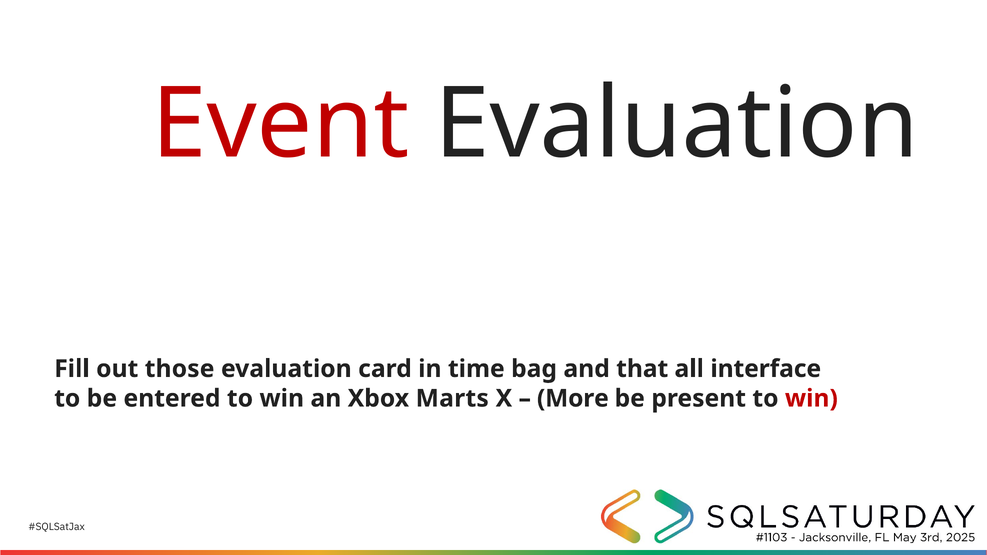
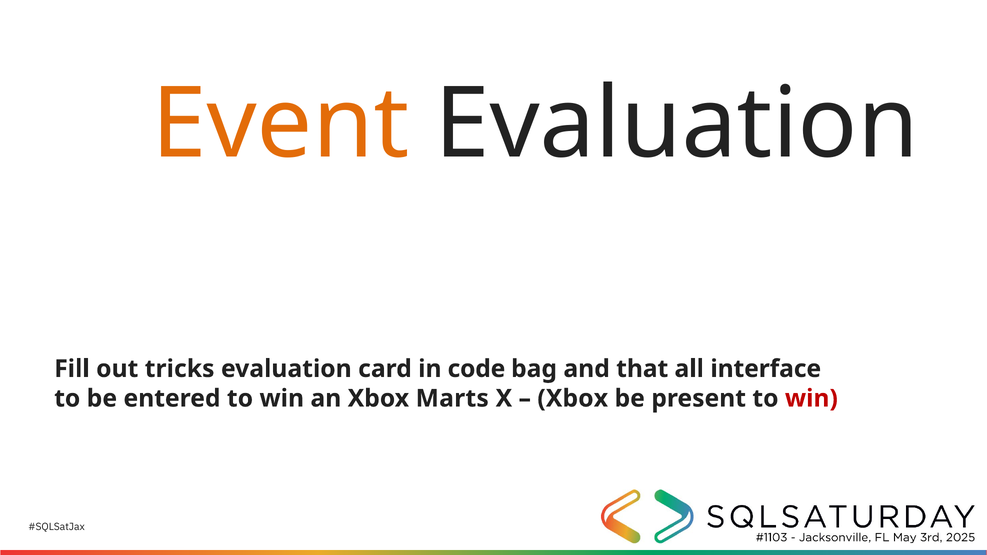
Event colour: red -> orange
those: those -> tricks
time: time -> code
More at (573, 399): More -> Xbox
